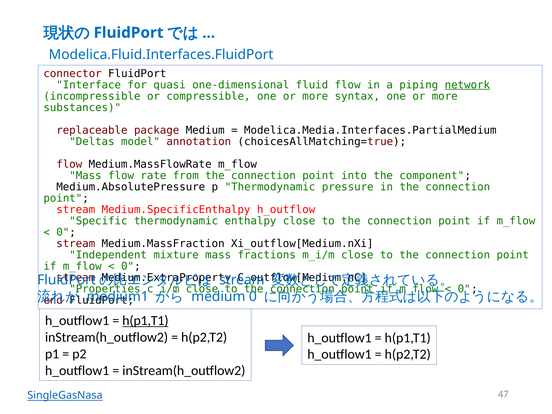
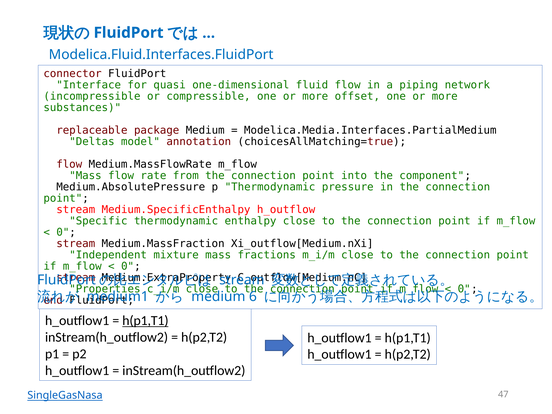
network underline: present -> none
syntax: syntax -> offset
medium 0: 0 -> 6
